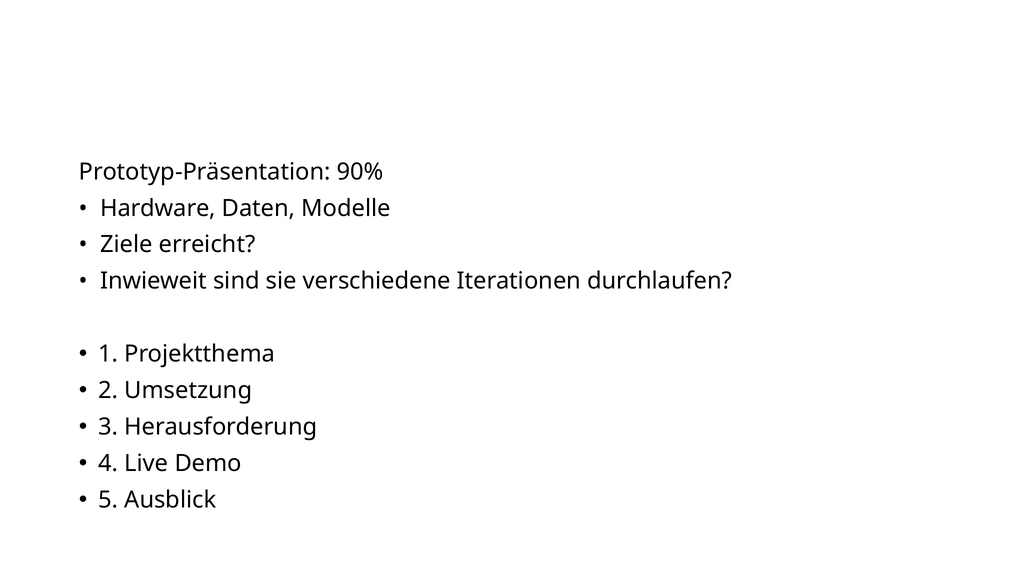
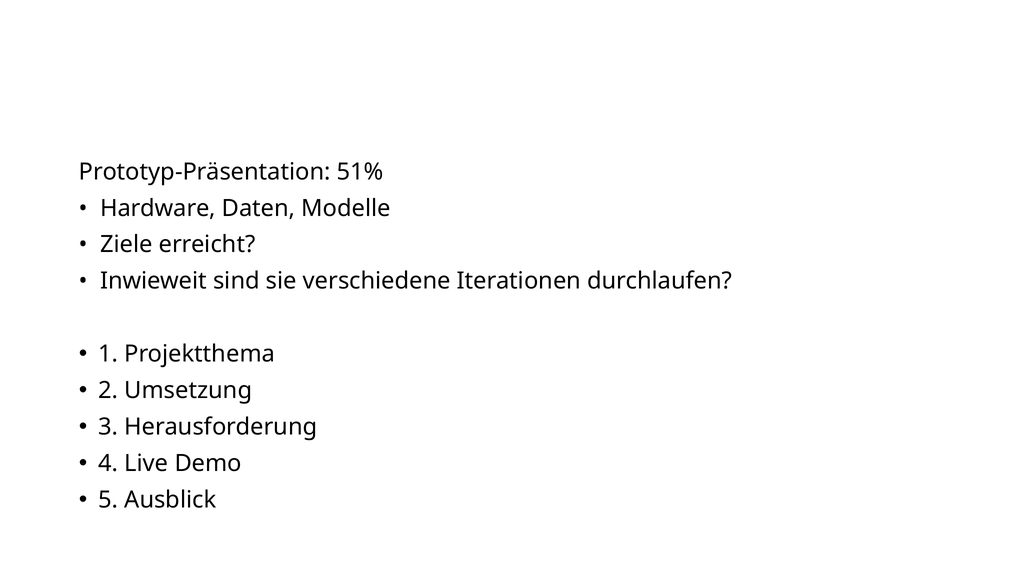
90%: 90% -> 51%
